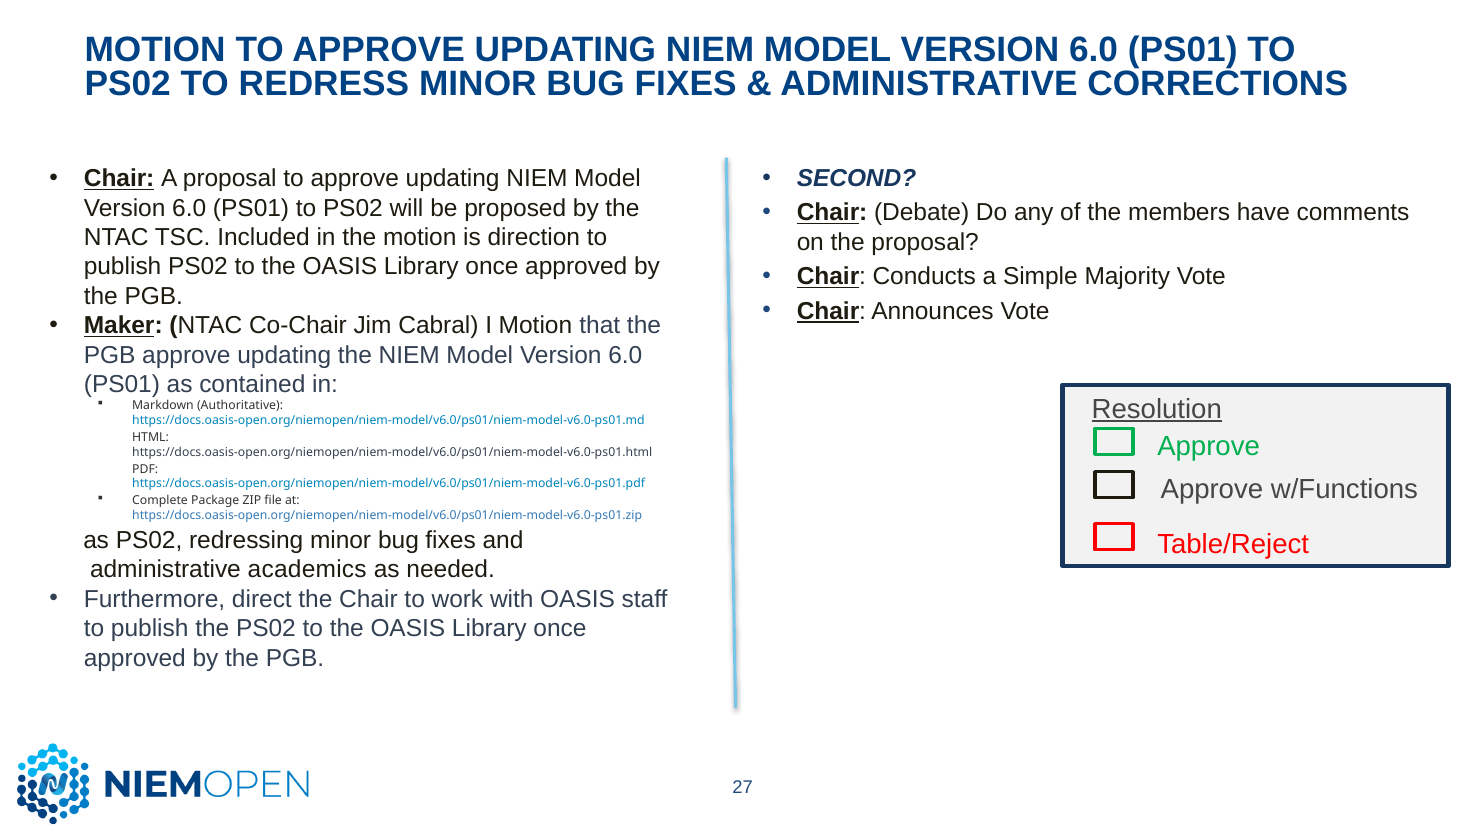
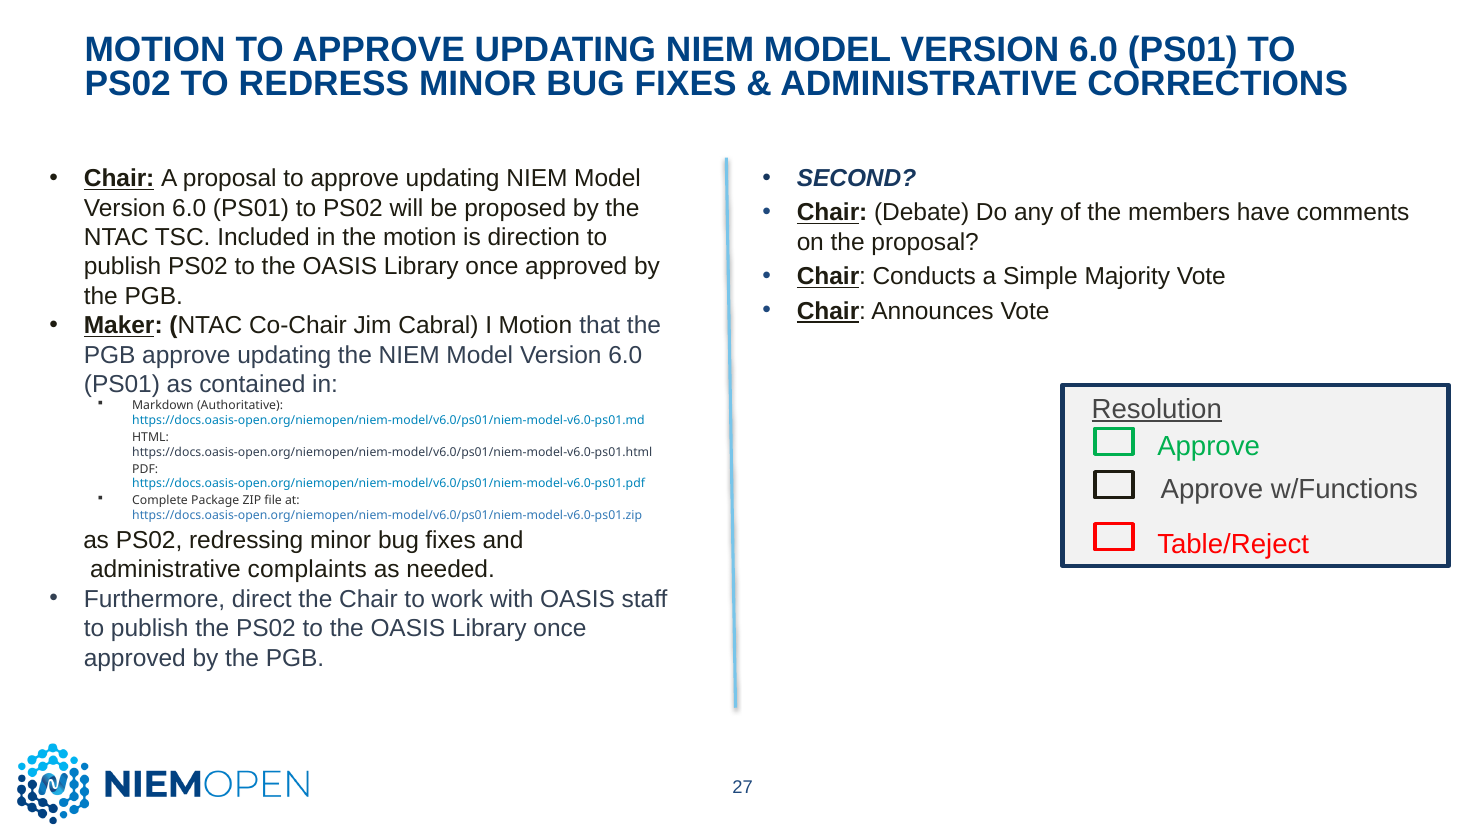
academics: academics -> complaints
